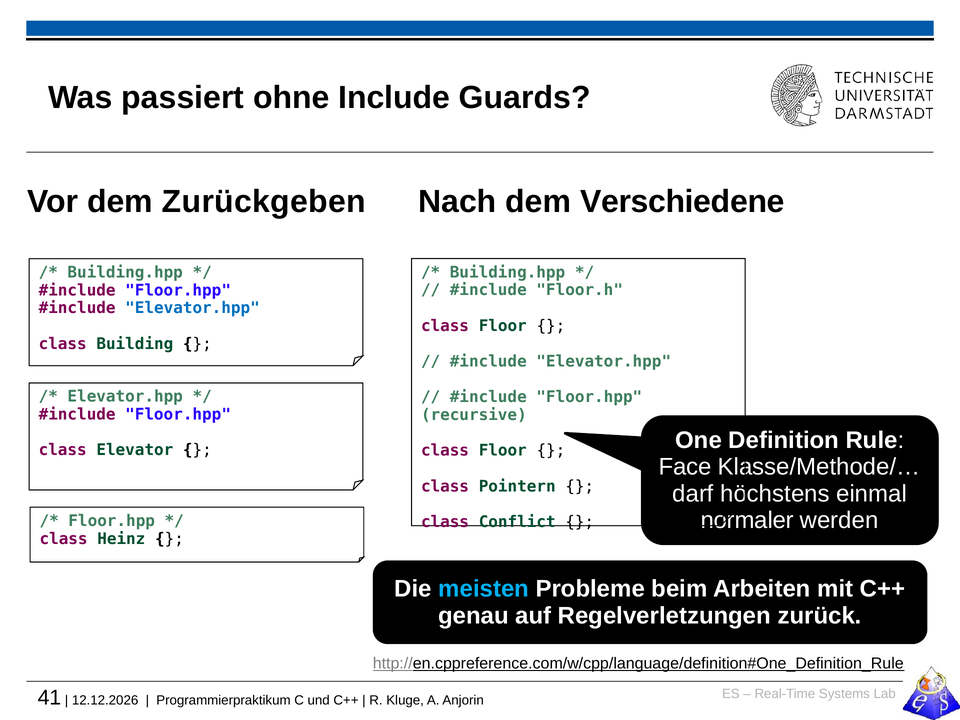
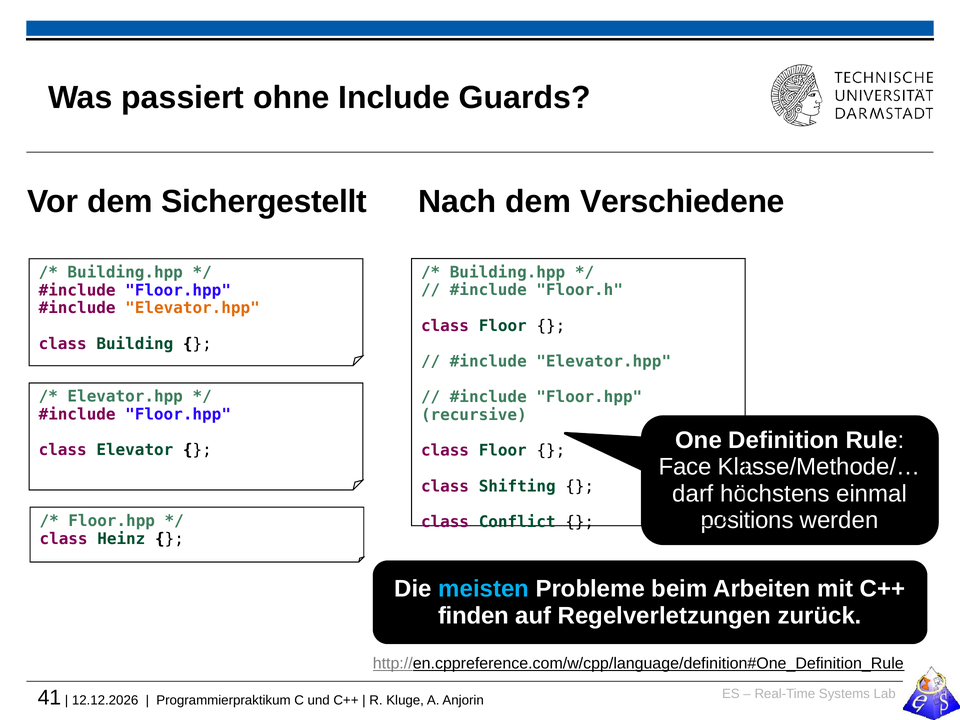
Zurückgeben: Zurückgeben -> Sichergestellt
Elevator.hpp at (193, 308) colour: blue -> orange
Pointern: Pointern -> Shifting
normaler: normaler -> positions
genau: genau -> finden
